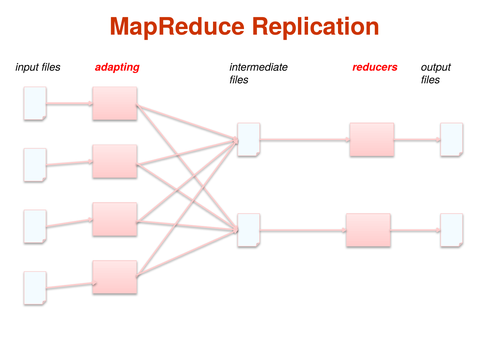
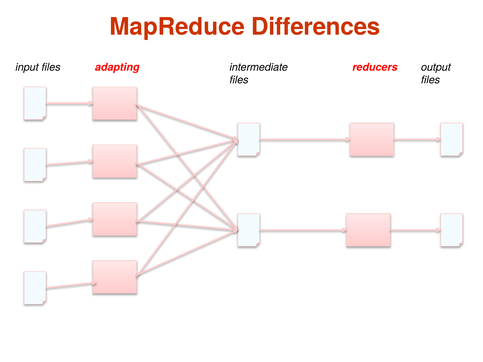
Replication: Replication -> Differences
